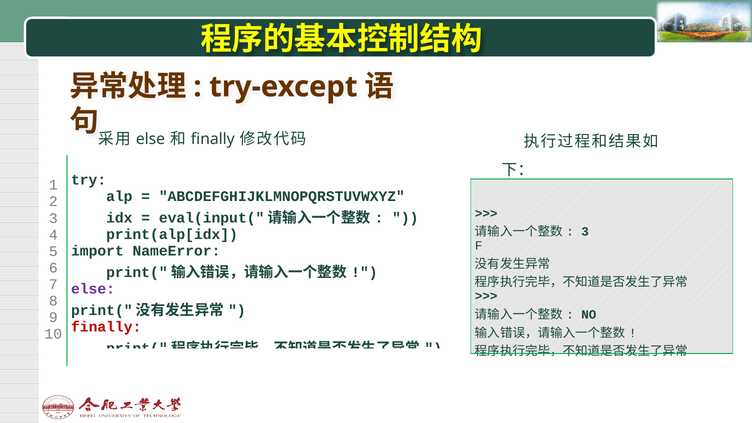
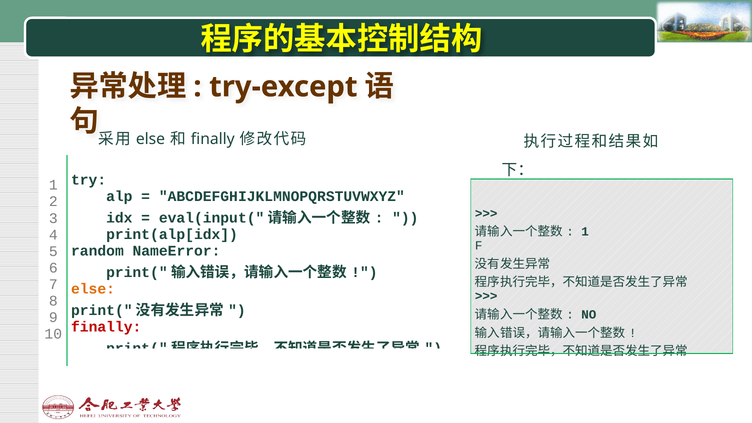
3 at (585, 232): 3 -> 1
import: import -> random
else at (93, 289) colour: purple -> orange
